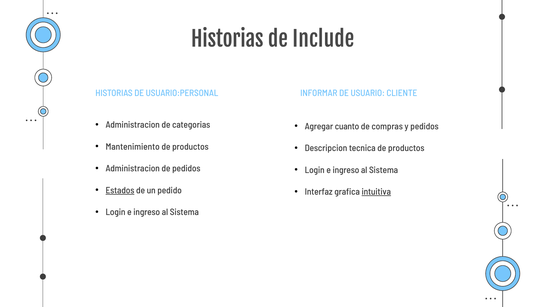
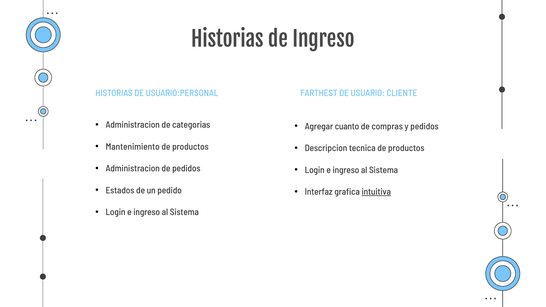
de Include: Include -> Ingreso
INFORMAR: INFORMAR -> FARTHEST
Estados underline: present -> none
